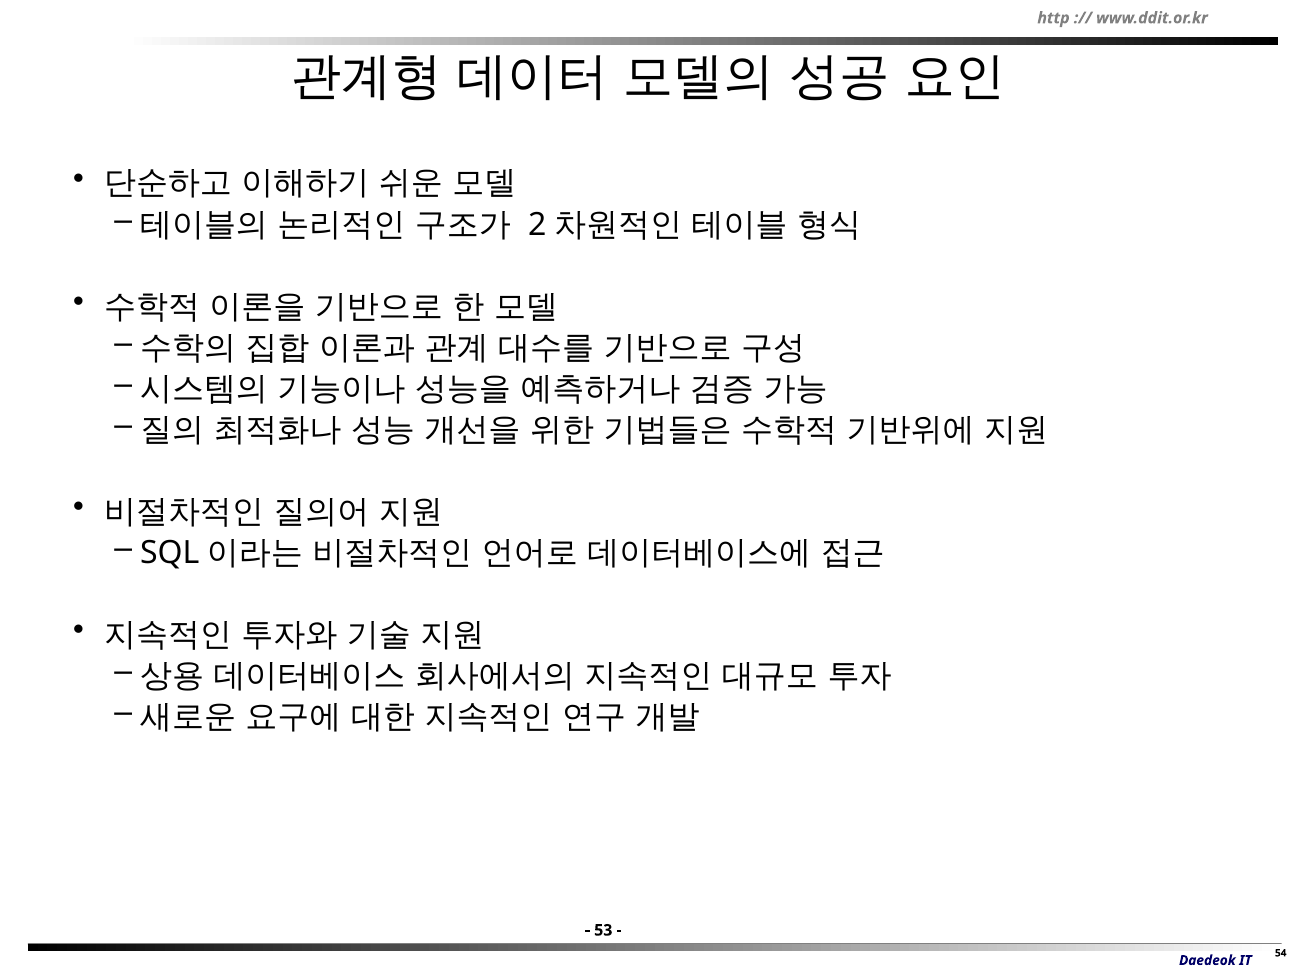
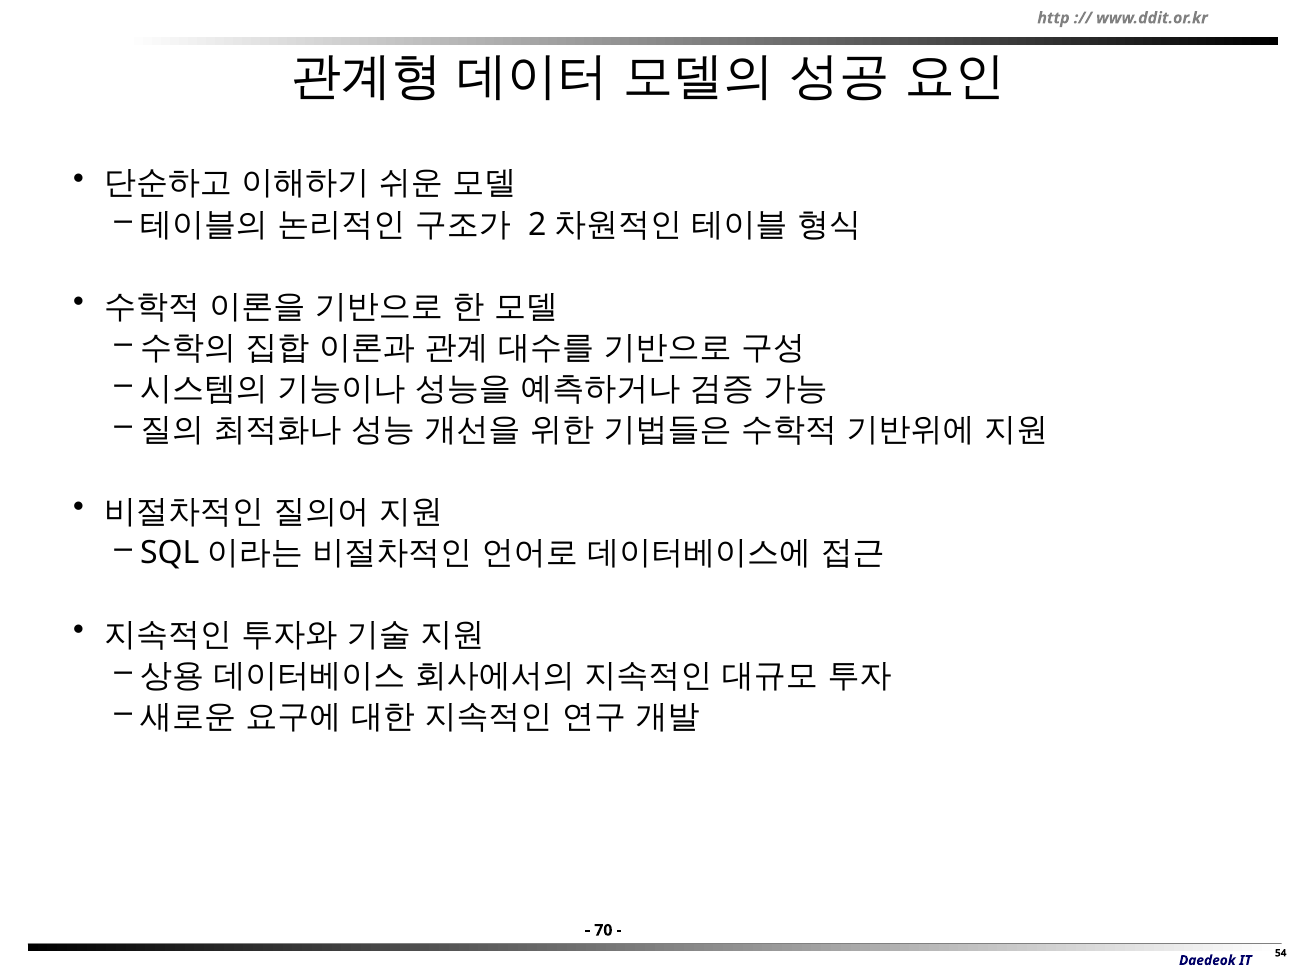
53: 53 -> 70
